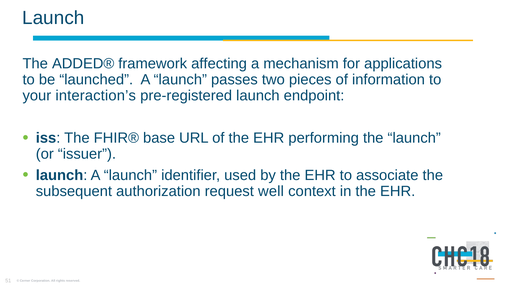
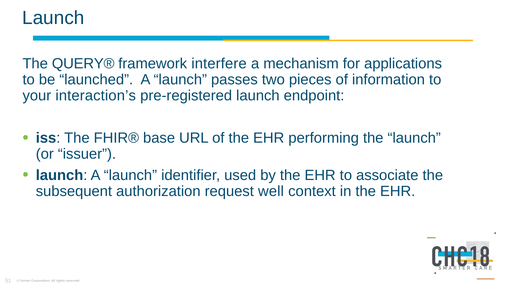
ADDED®: ADDED® -> QUERY®
affecting: affecting -> interfere
